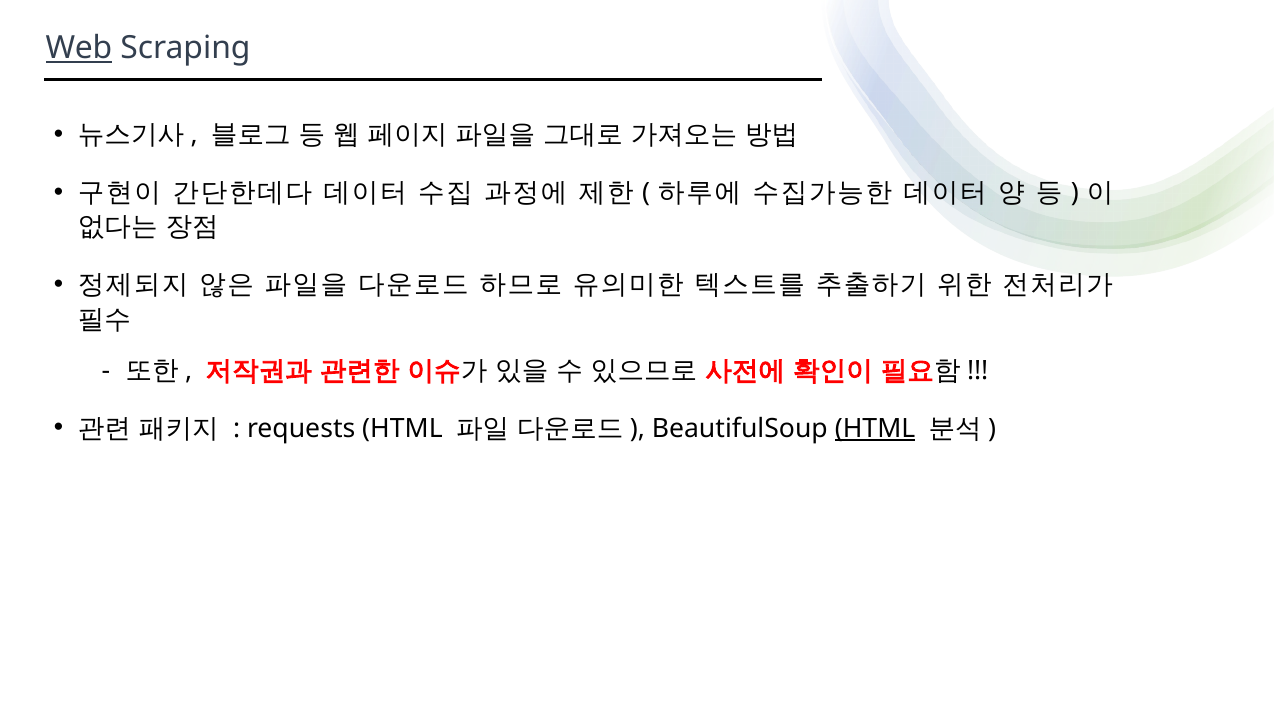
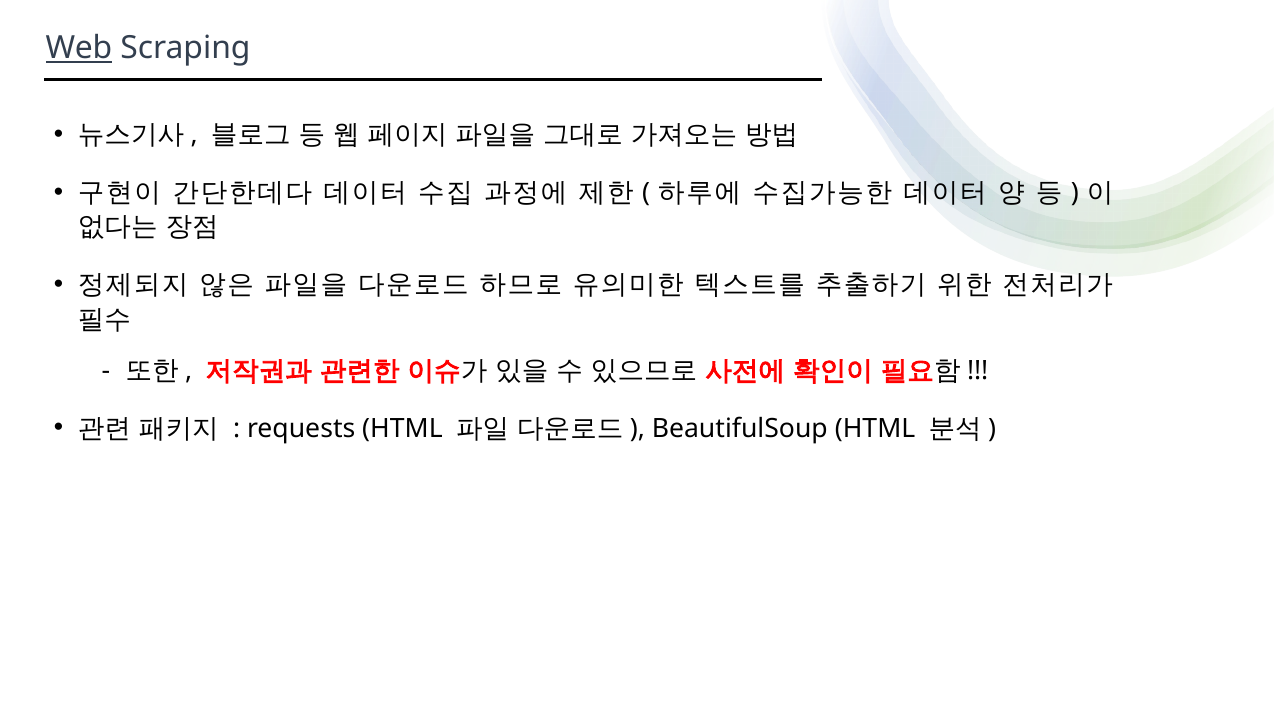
HTML at (875, 429) underline: present -> none
